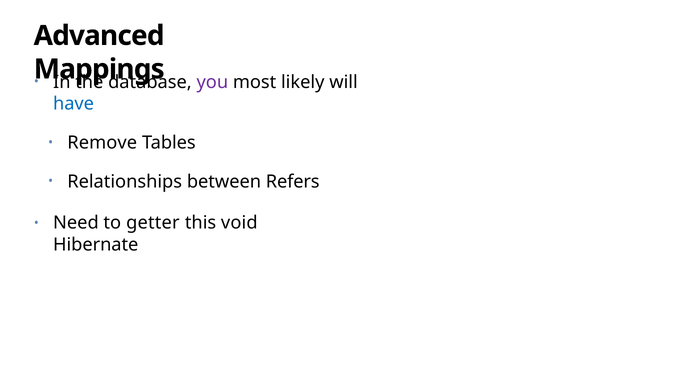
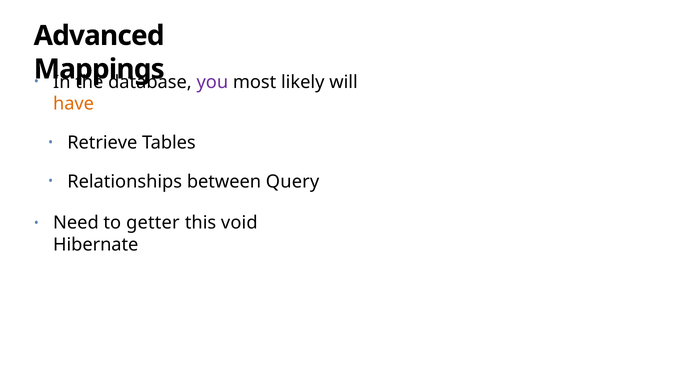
have colour: blue -> orange
Remove: Remove -> Retrieve
Refers: Refers -> Query
